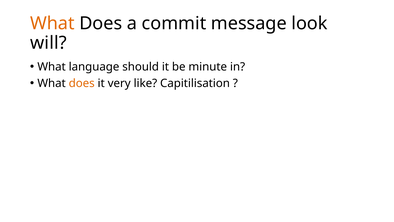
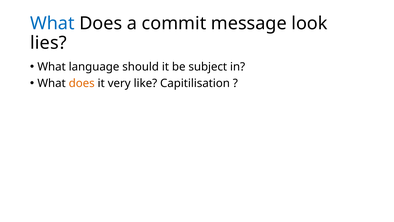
What at (52, 23) colour: orange -> blue
will: will -> lies
minute: minute -> subject
